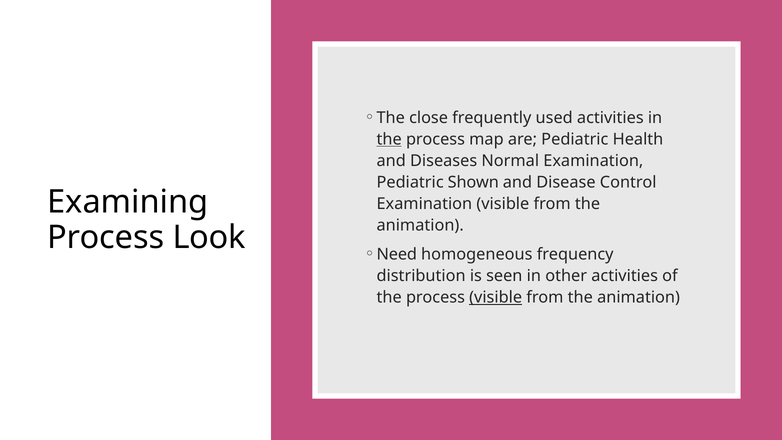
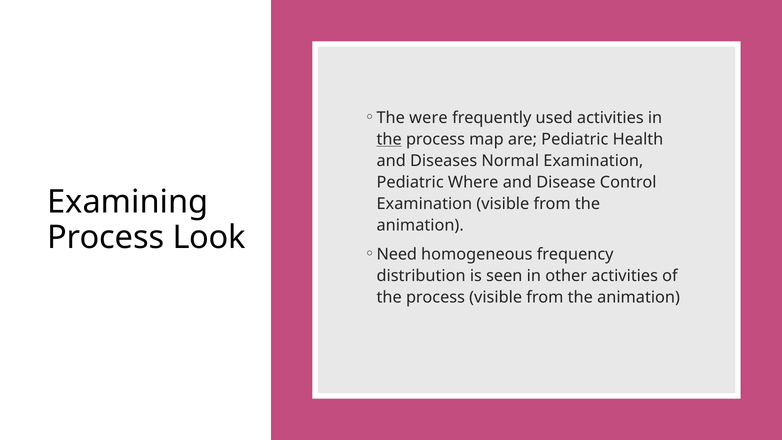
close: close -> were
Shown: Shown -> Where
visible at (496, 297) underline: present -> none
